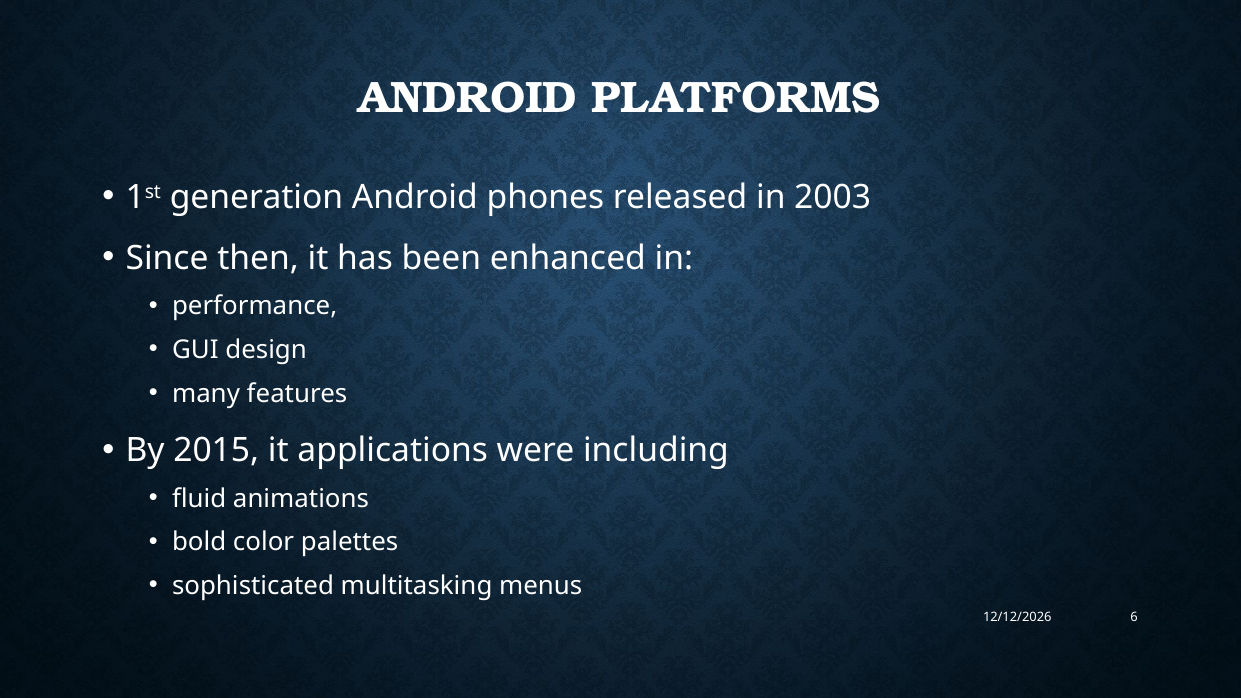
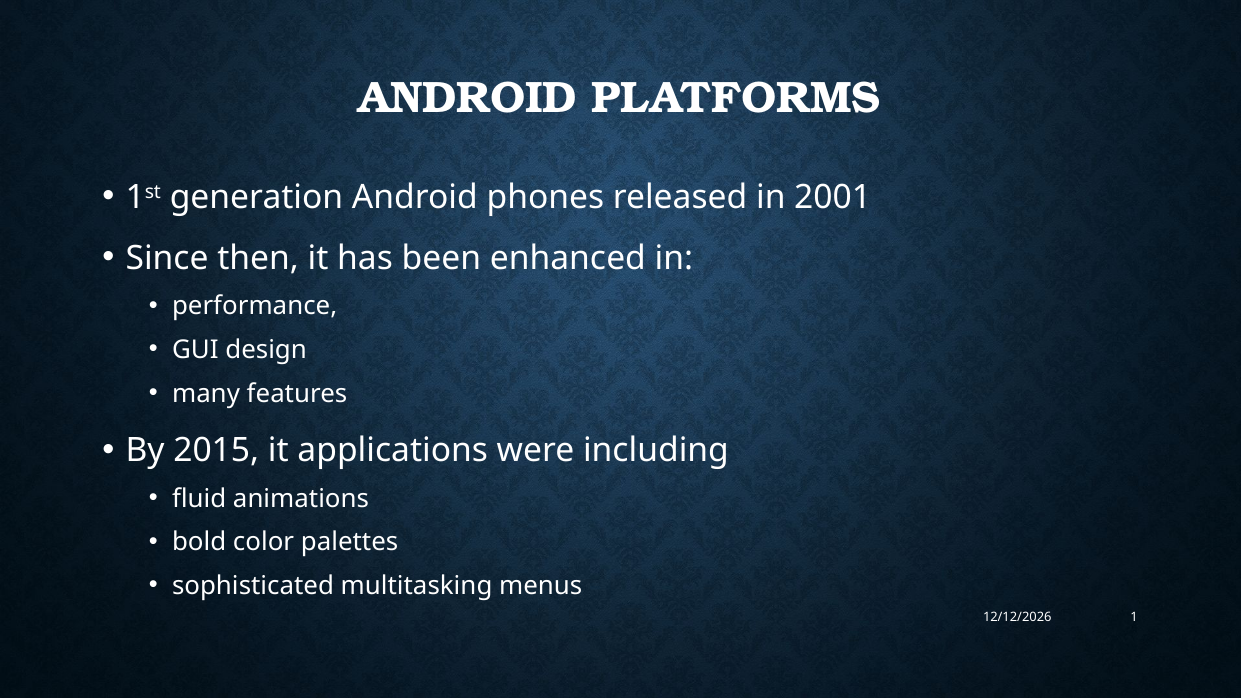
2003: 2003 -> 2001
6: 6 -> 1
